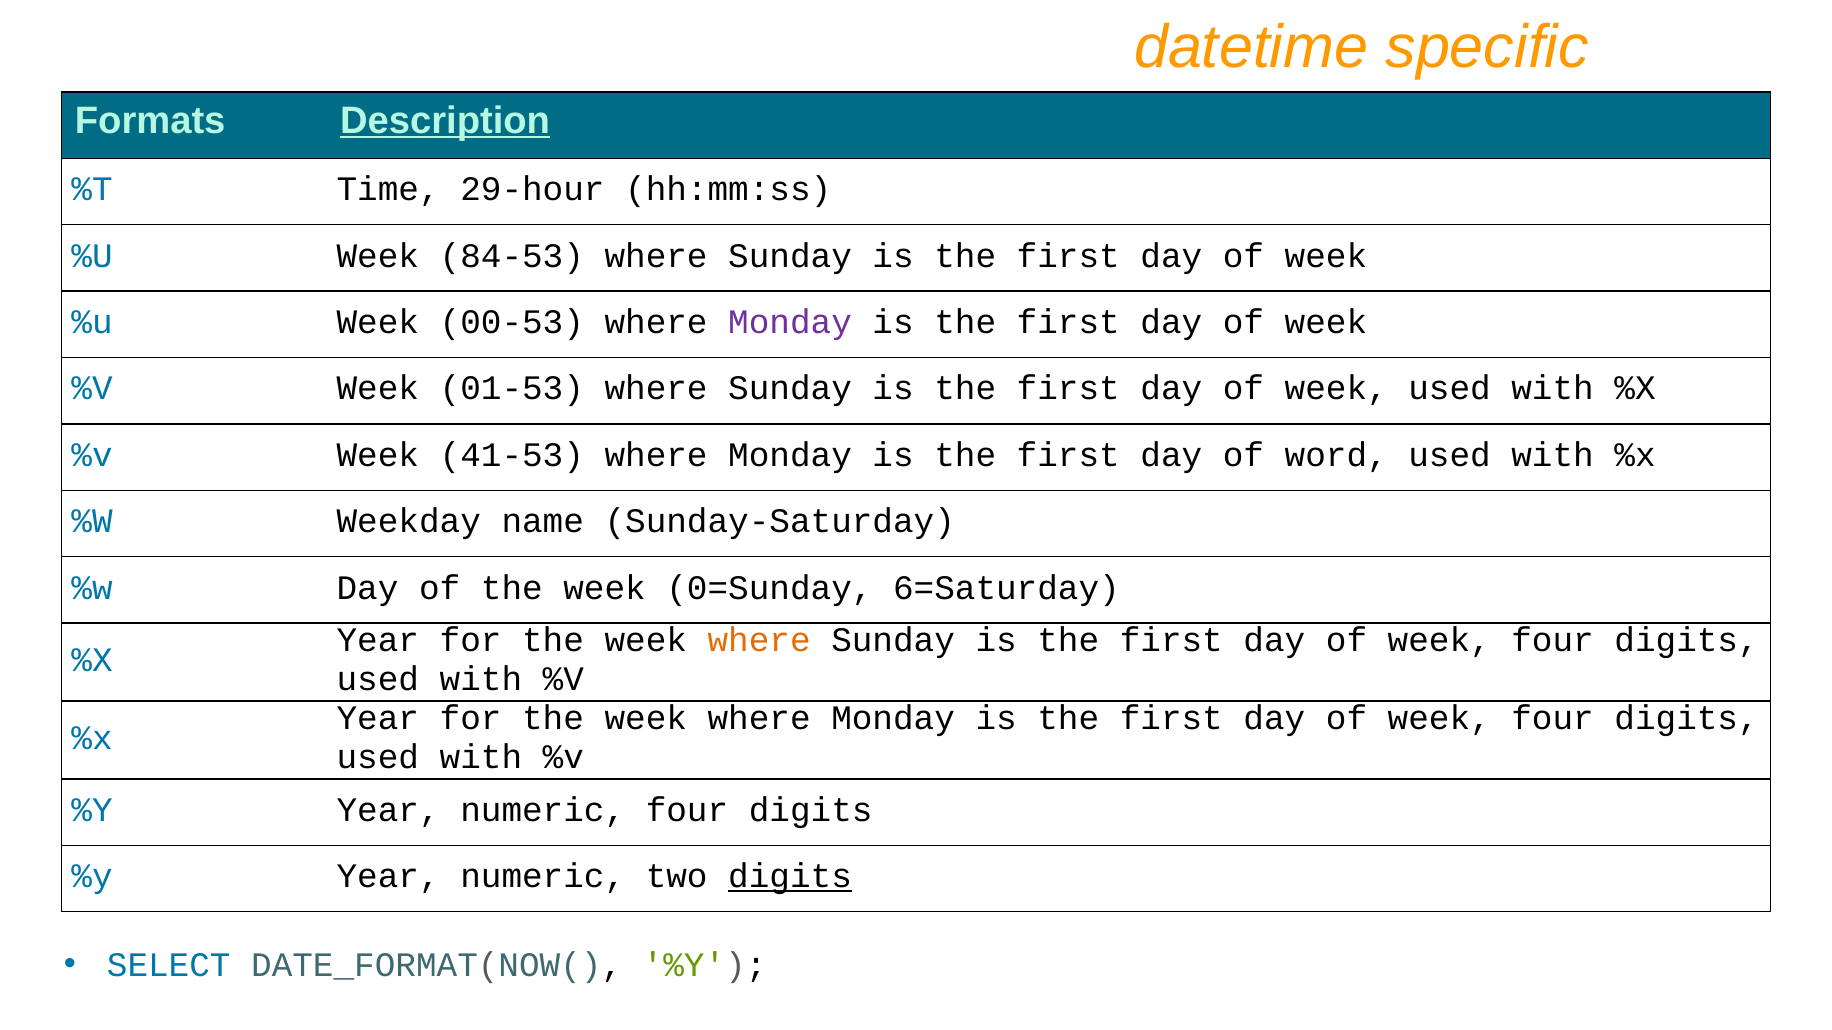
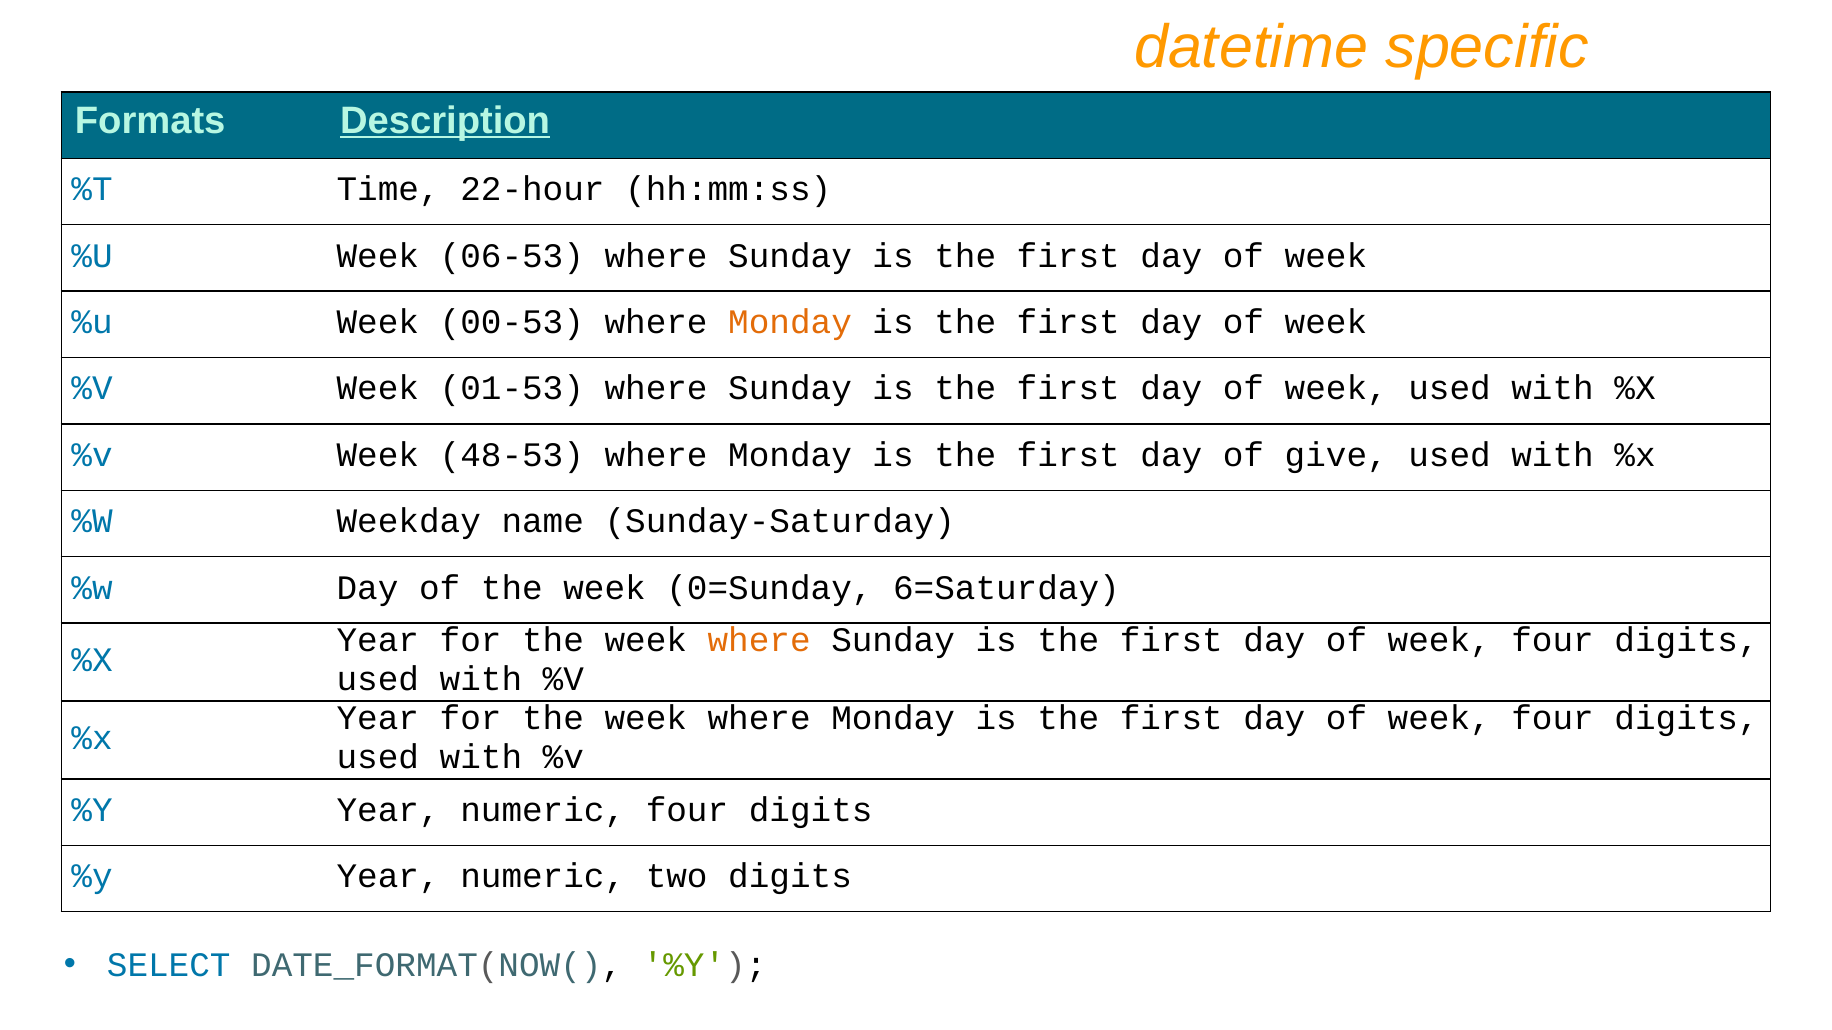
29-hour: 29-hour -> 22-hour
84-53: 84-53 -> 06-53
Monday at (790, 322) colour: purple -> orange
41-53: 41-53 -> 48-53
word: word -> give
digits at (790, 877) underline: present -> none
